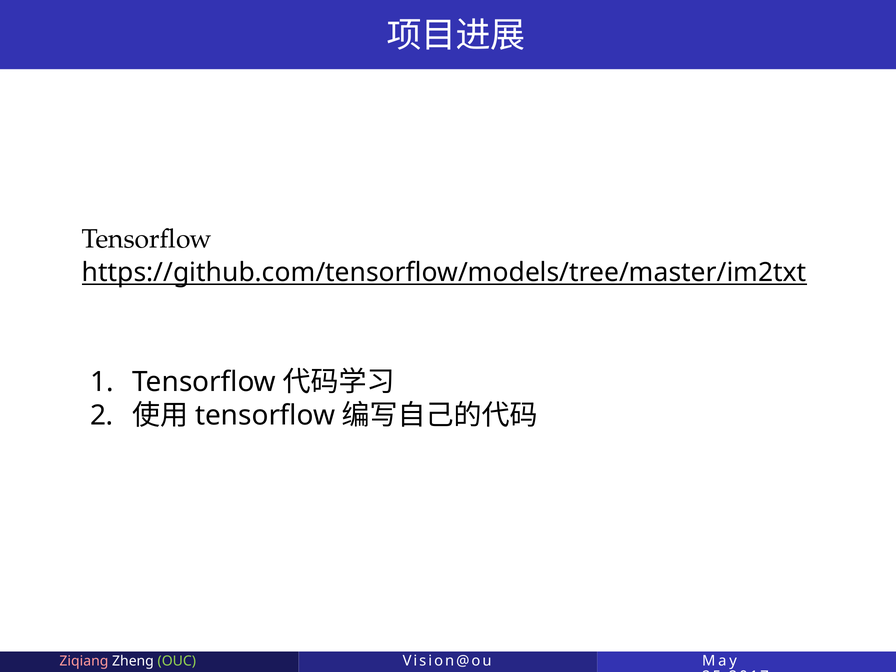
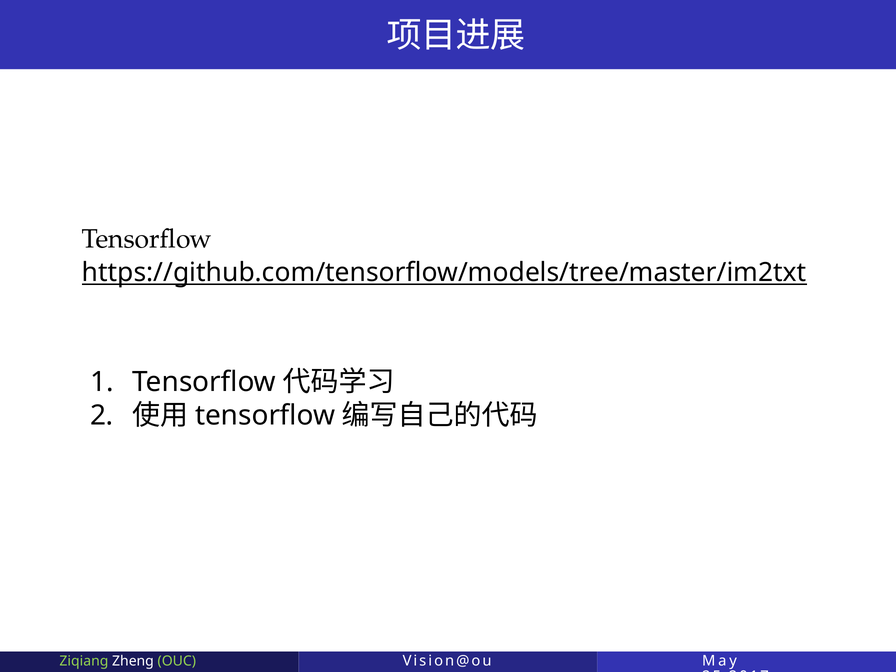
Ziqiang colour: pink -> light green
